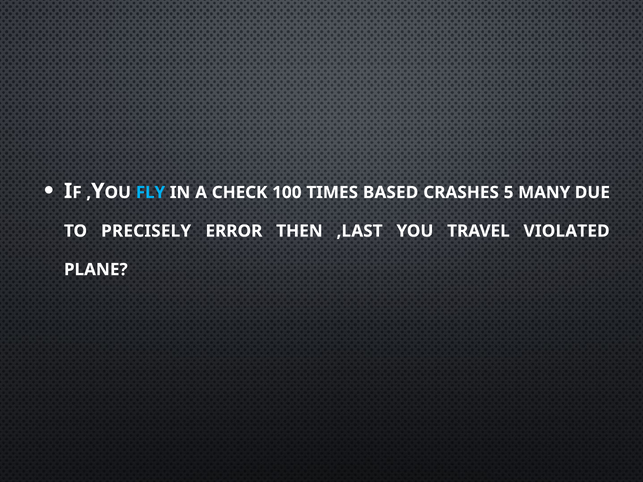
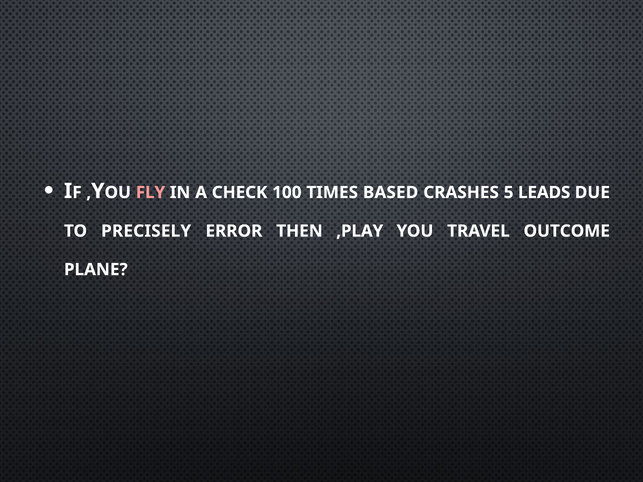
FLY colour: light blue -> pink
MANY: MANY -> LEADS
,LAST: ,LAST -> ,PLAY
VIOLATED: VIOLATED -> OUTCOME
